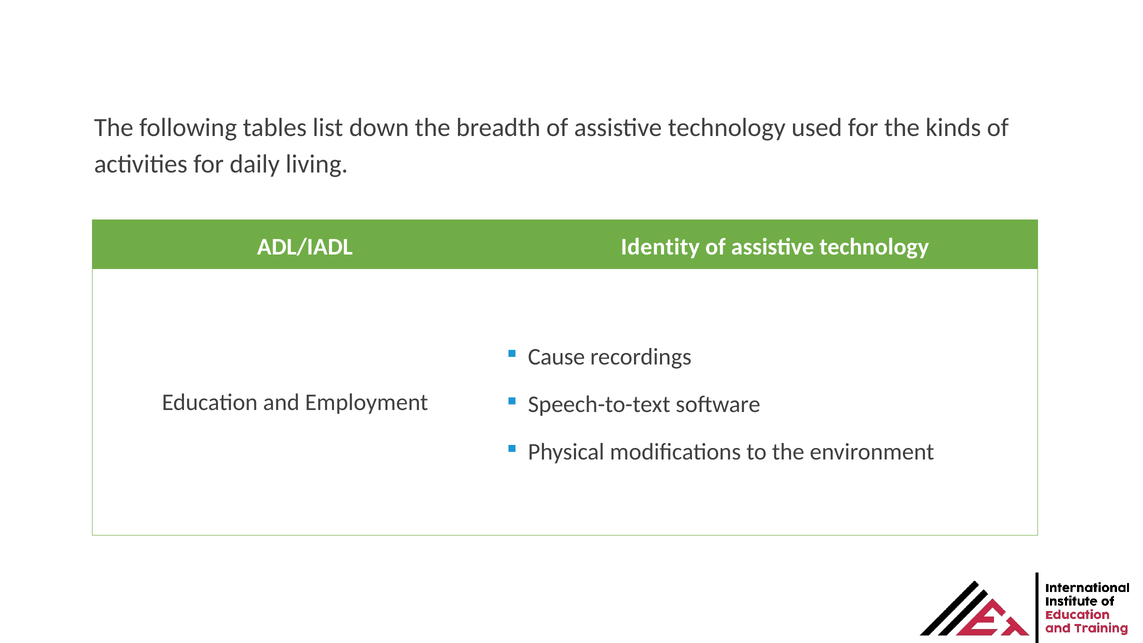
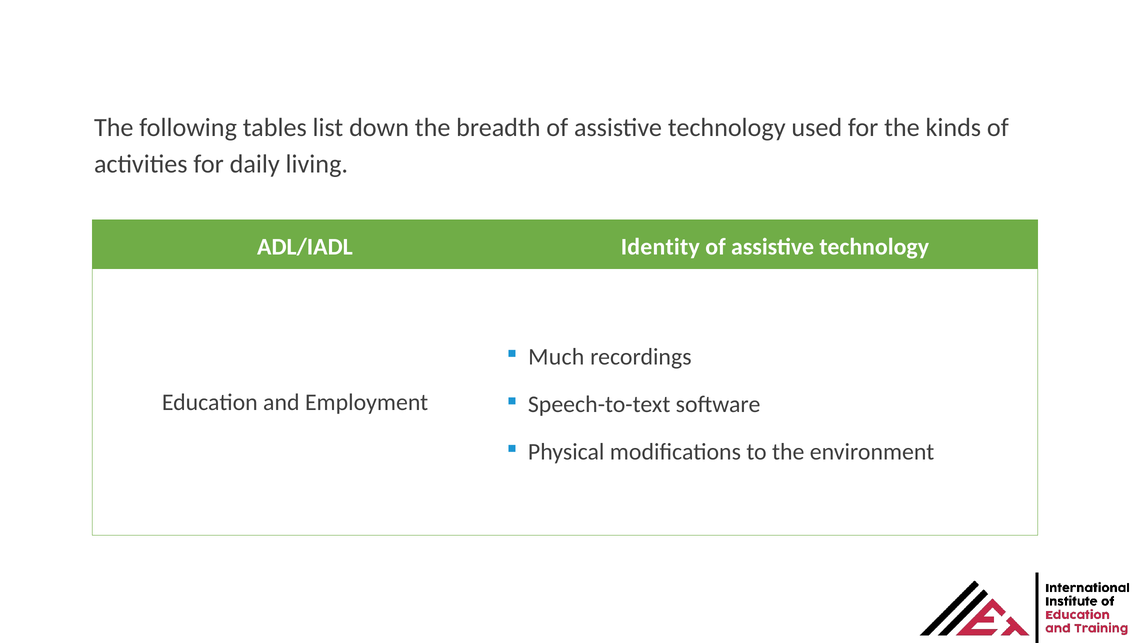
Cause: Cause -> Much
